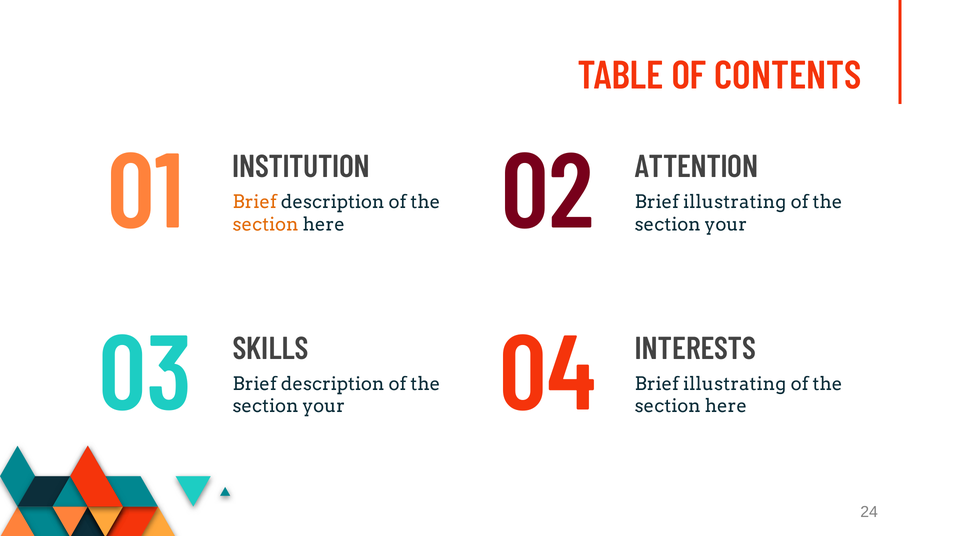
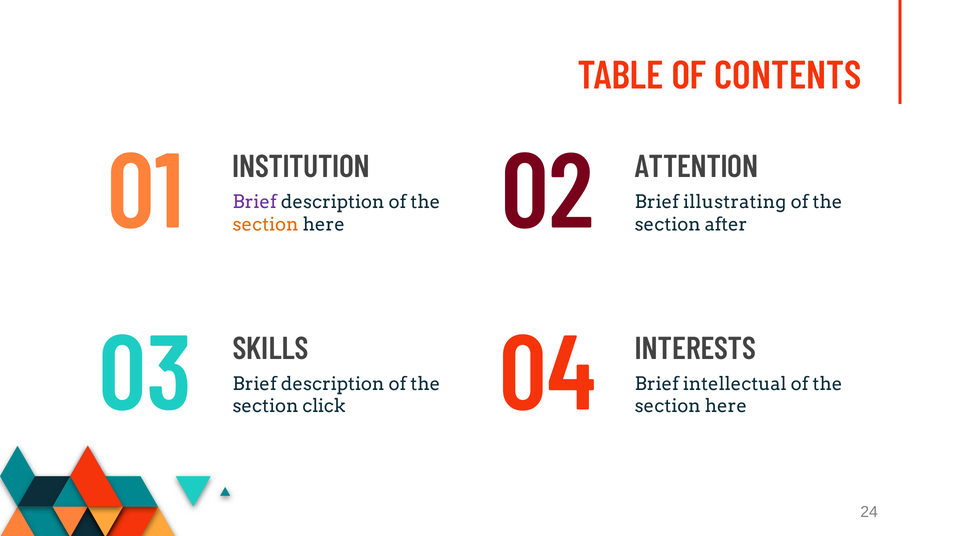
Brief at (255, 202) colour: orange -> purple
your at (726, 224): your -> after
04 Brief illustrating: illustrating -> intellectual
your at (324, 406): your -> click
